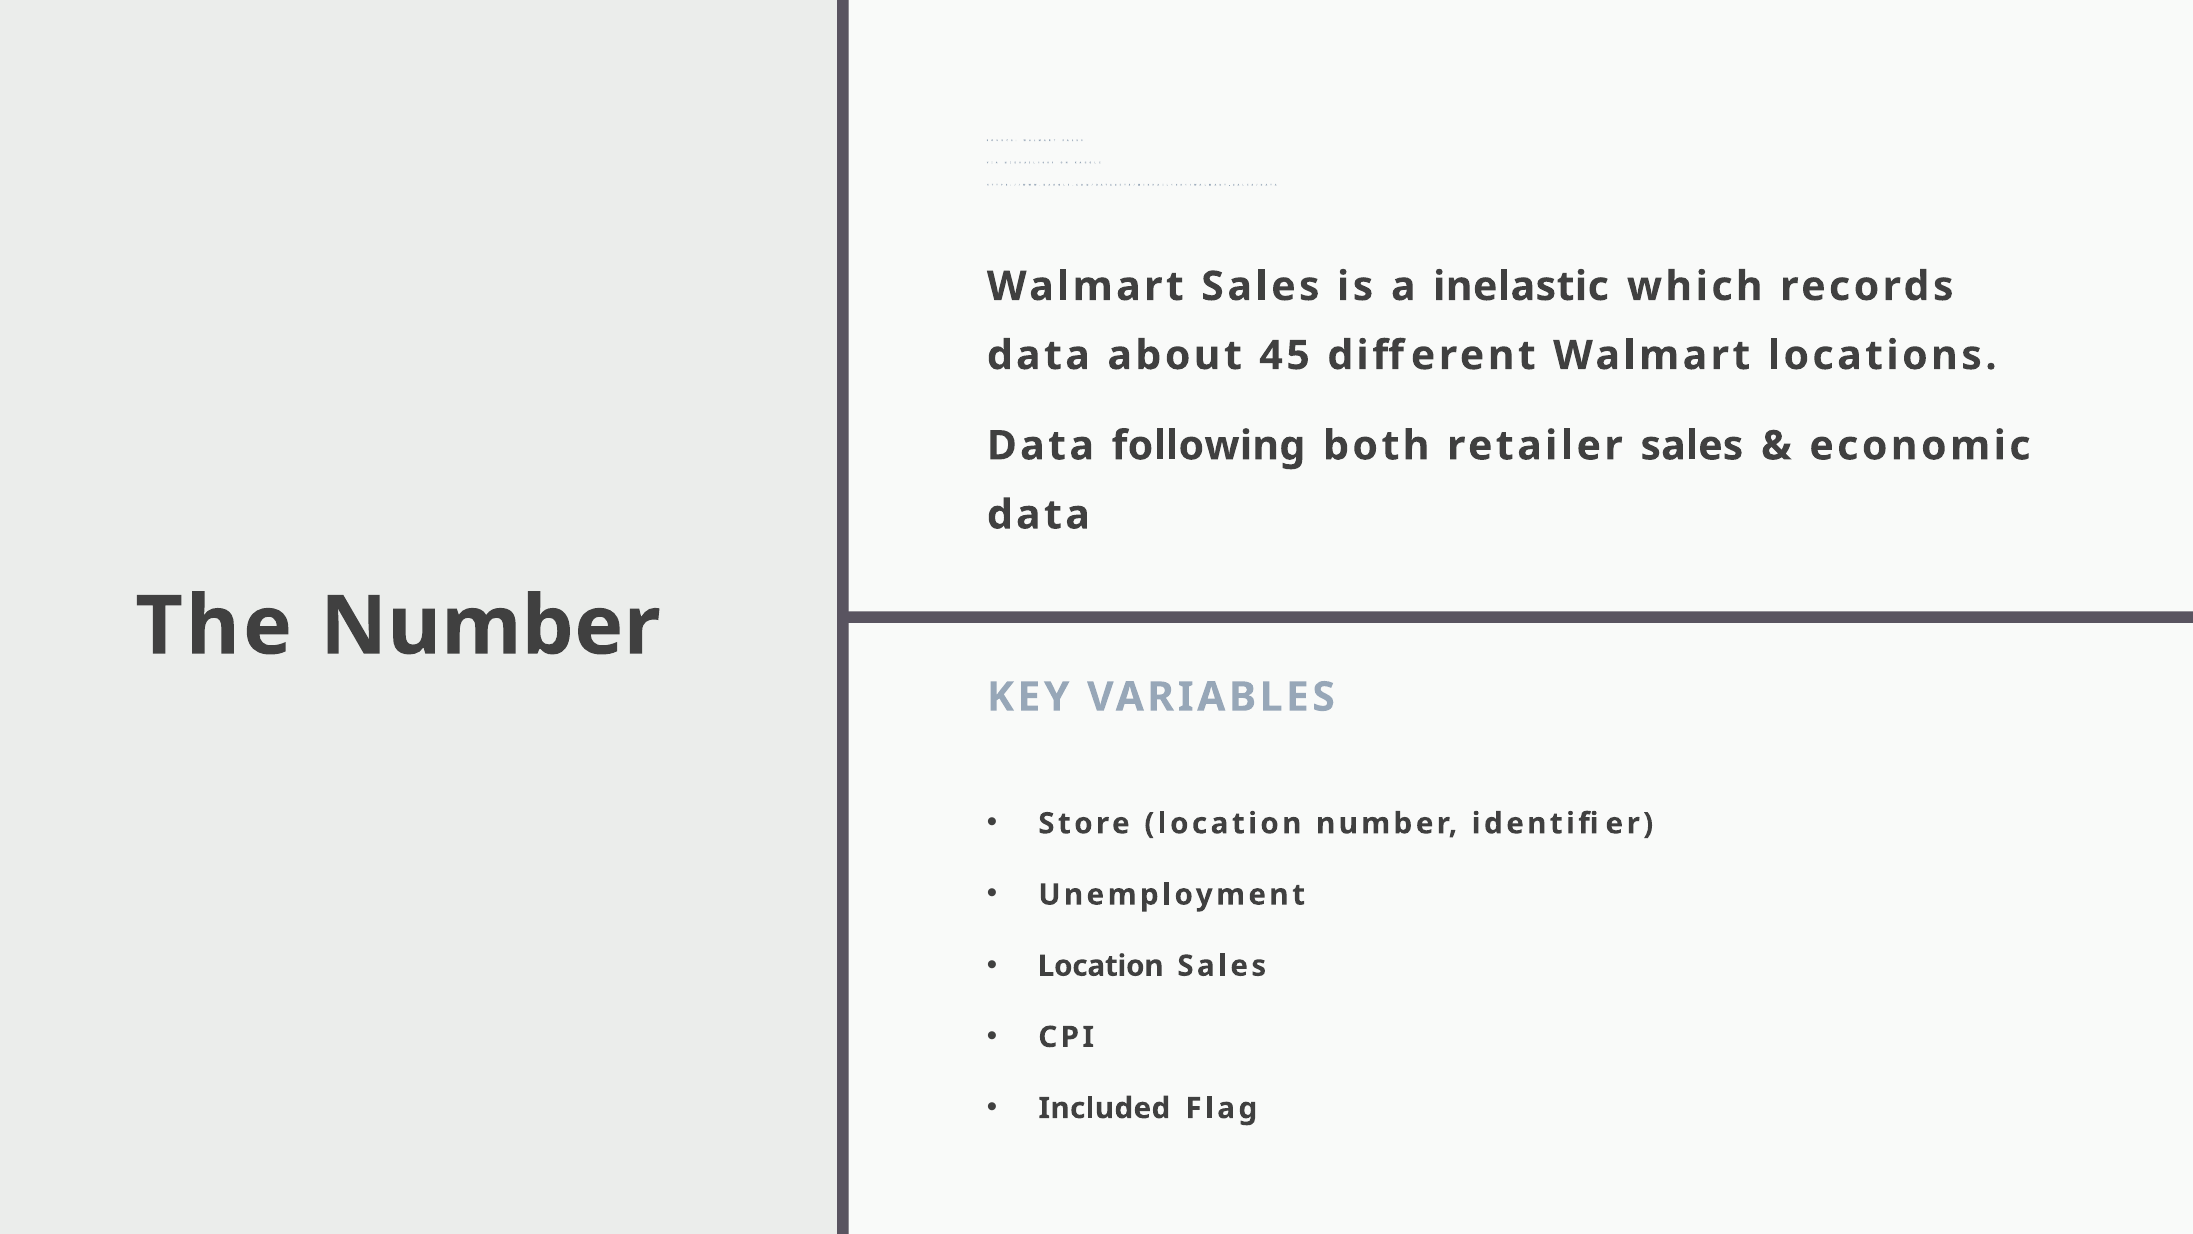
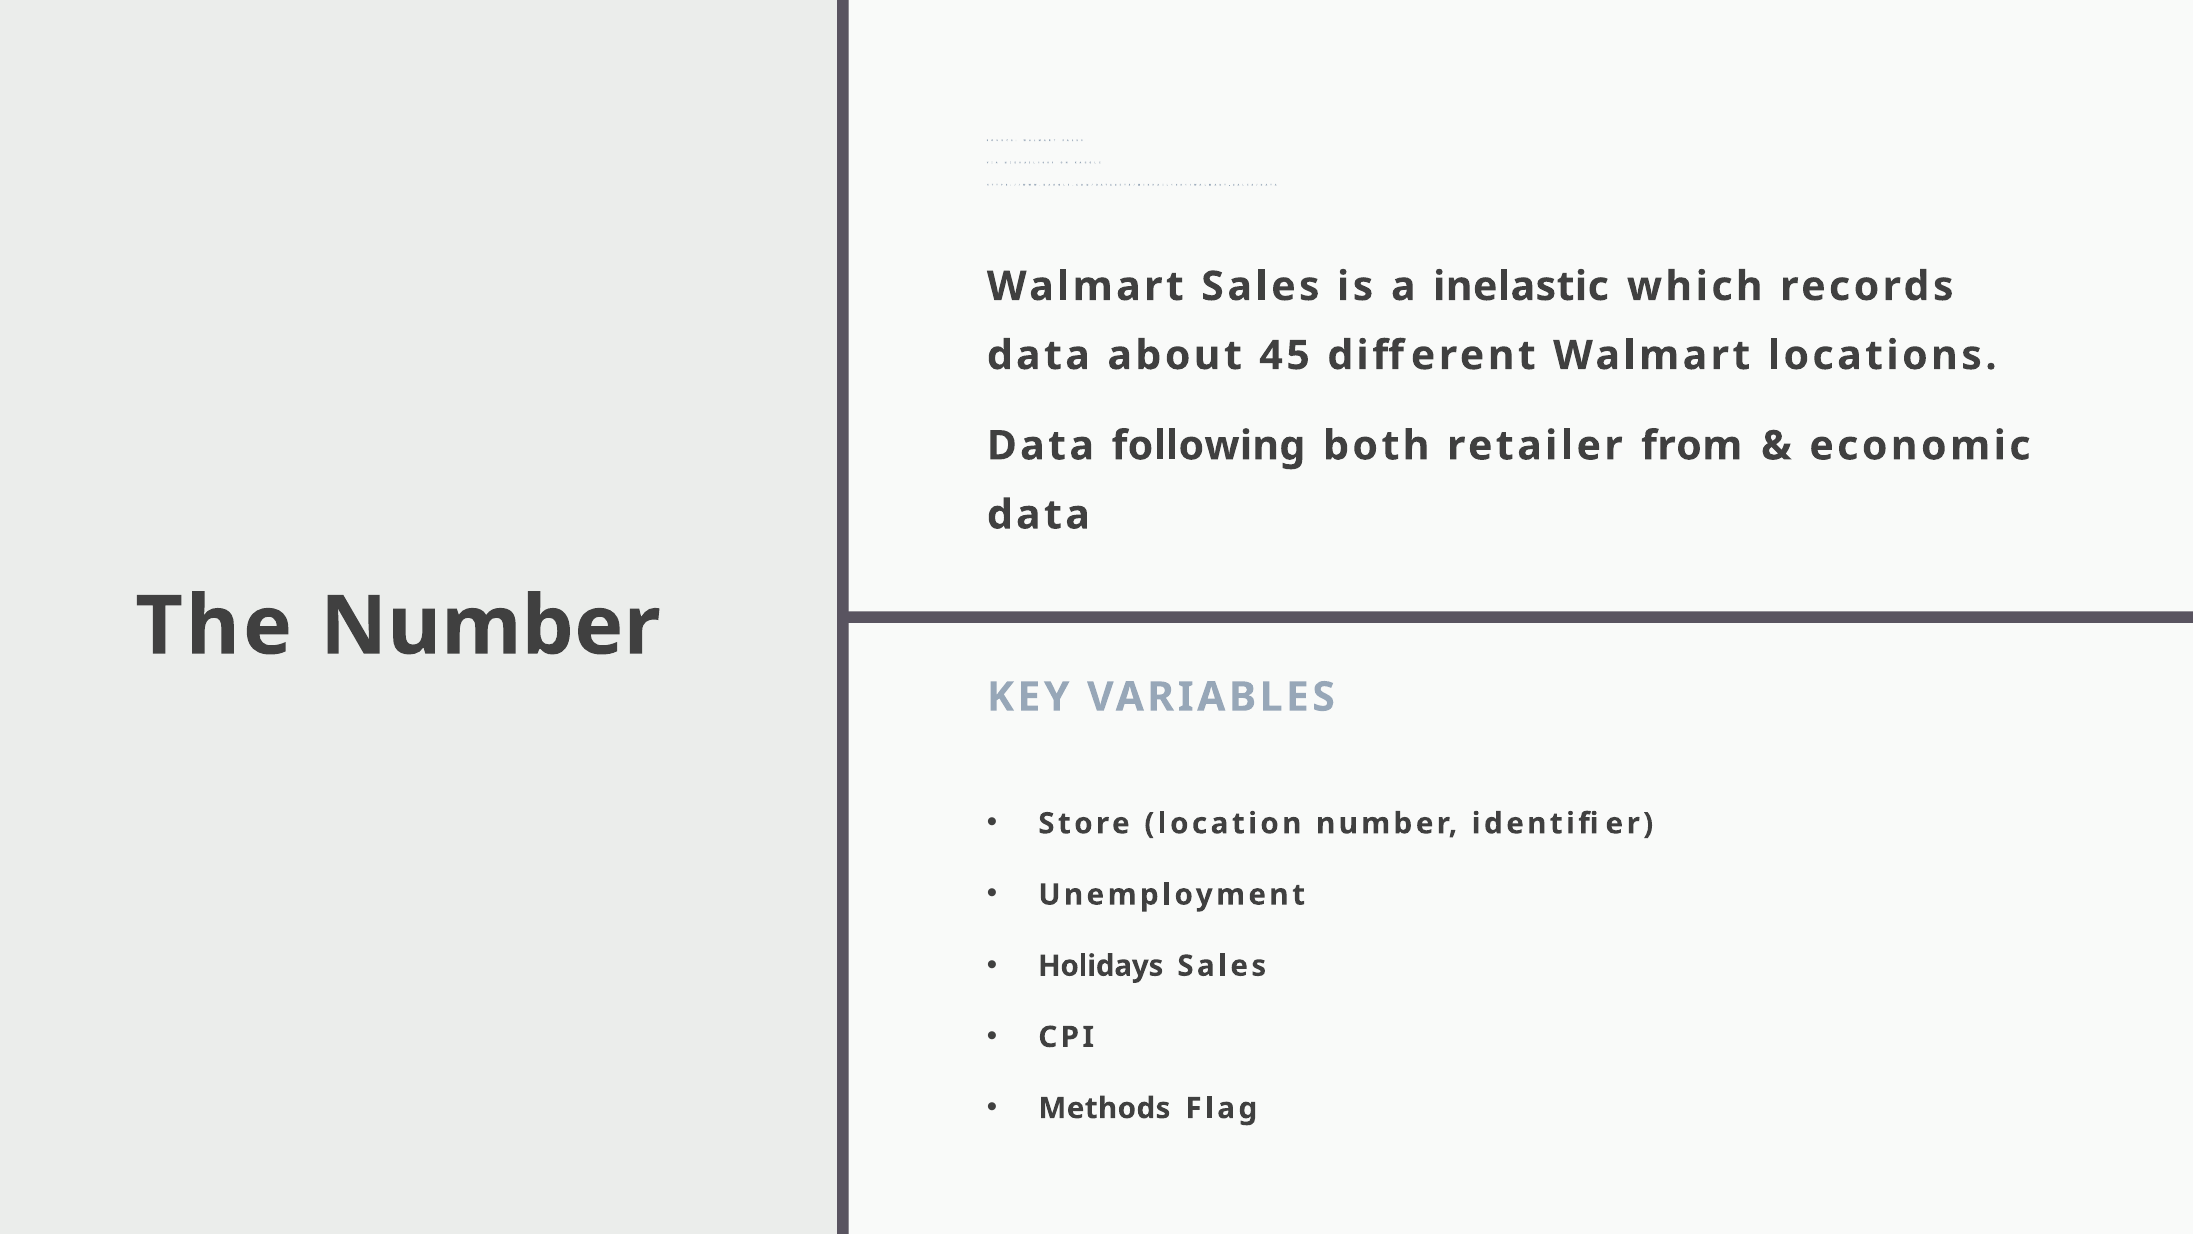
retailer sales: sales -> from
Location at (1101, 966): Location -> Holidays
Included: Included -> Methods
